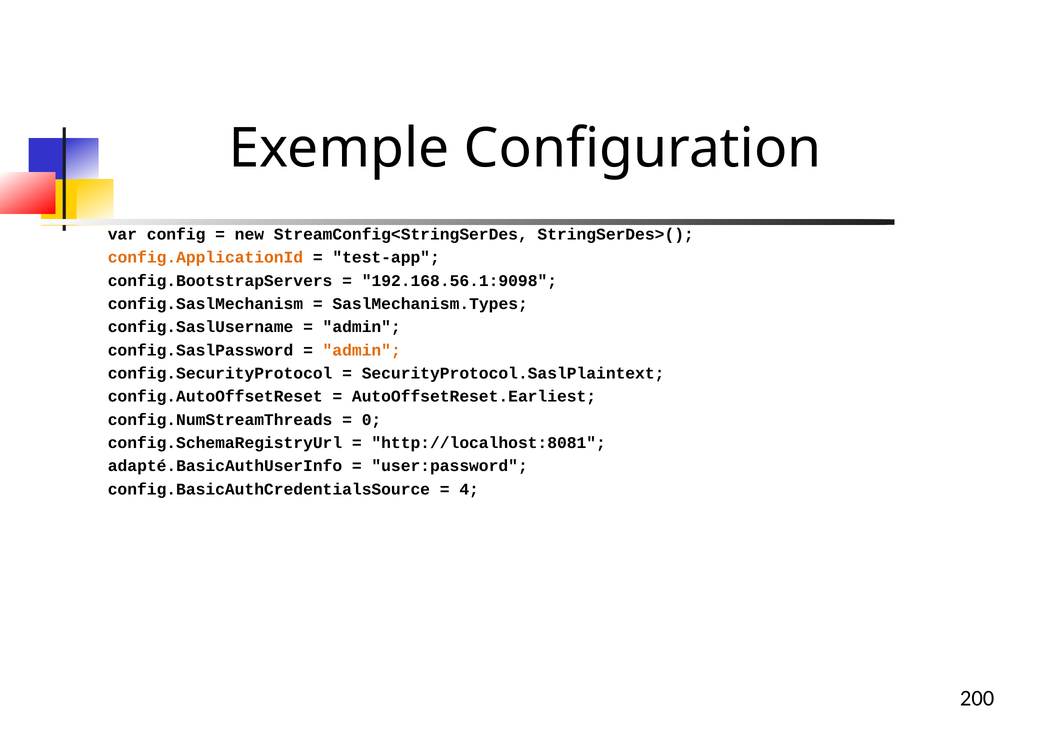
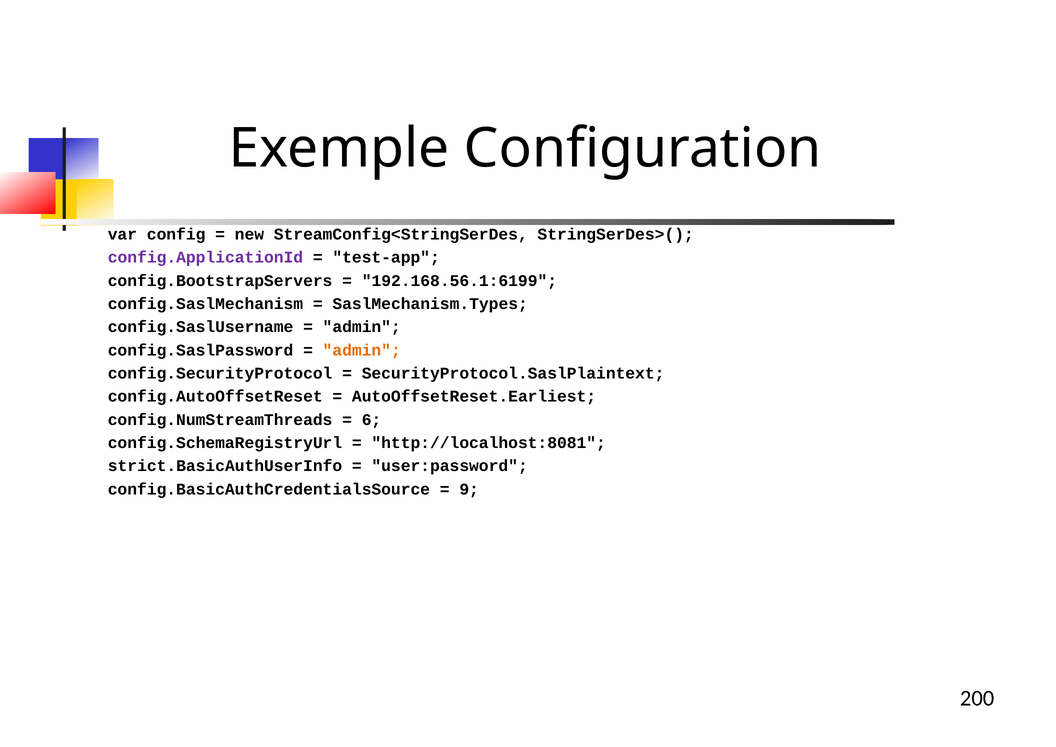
config.ApplicationId colour: orange -> purple
192.168.56.1:9098: 192.168.56.1:9098 -> 192.168.56.1:6199
0: 0 -> 6
adapté.BasicAuthUserInfo: adapté.BasicAuthUserInfo -> strict.BasicAuthUserInfo
4: 4 -> 9
